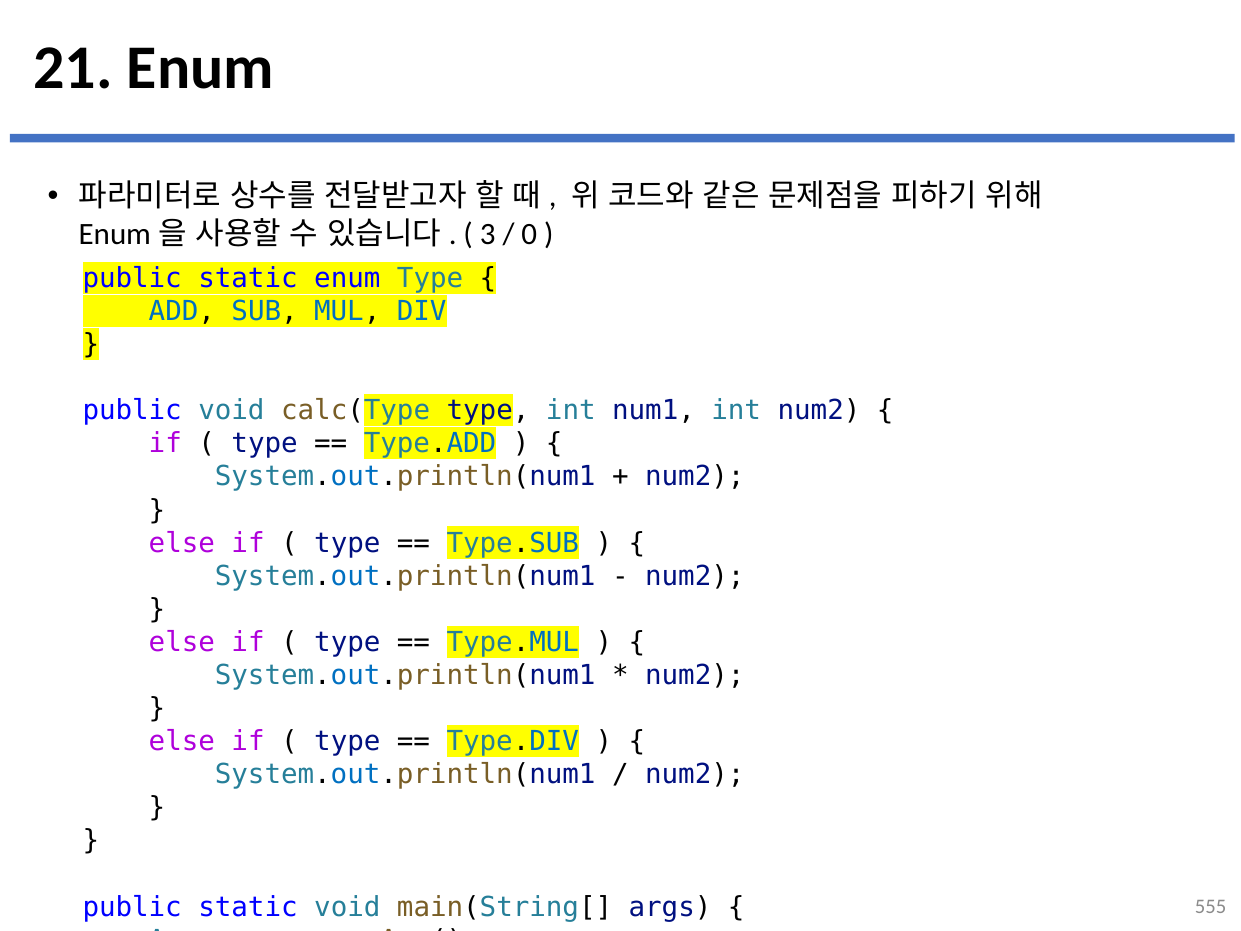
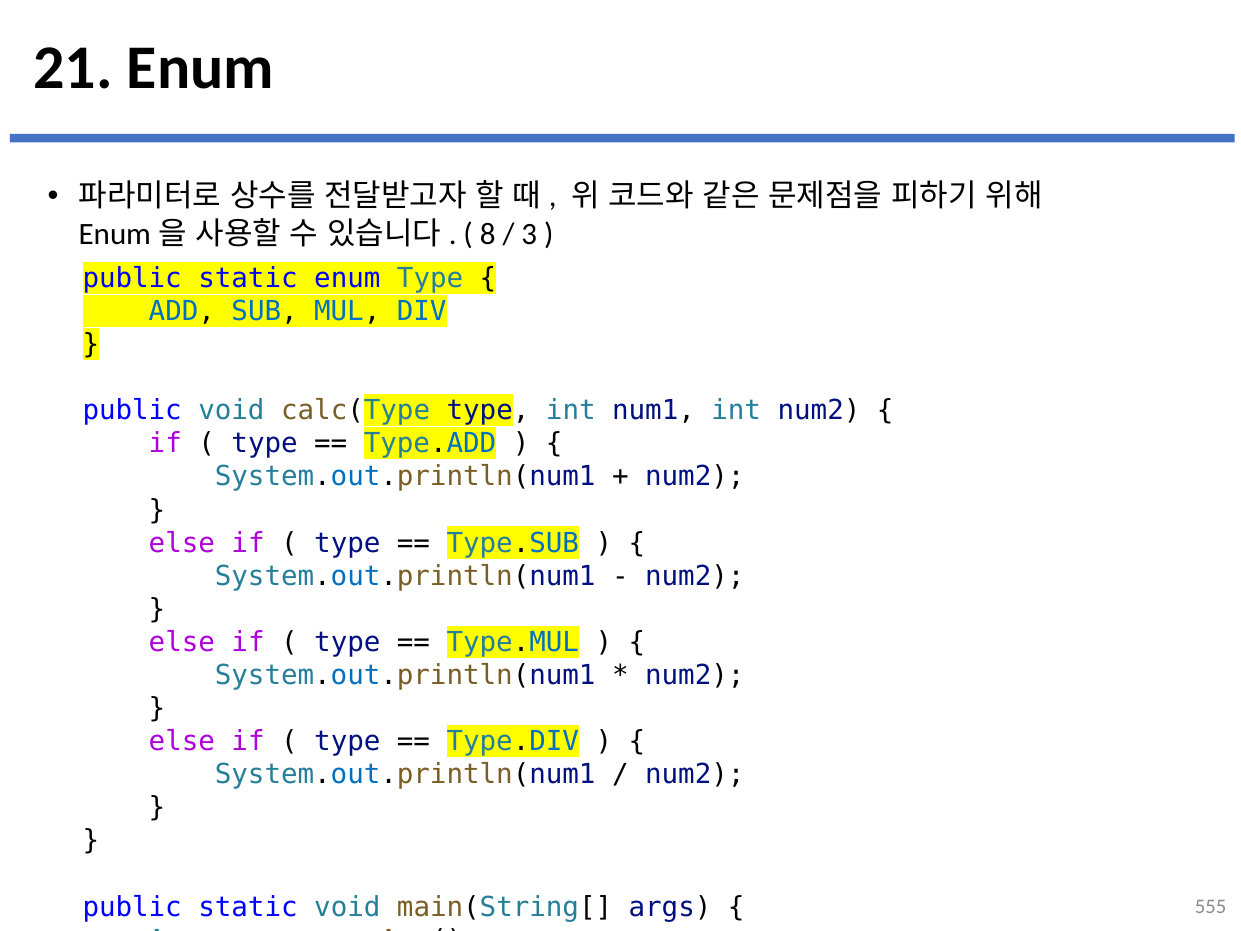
3: 3 -> 8
0: 0 -> 3
